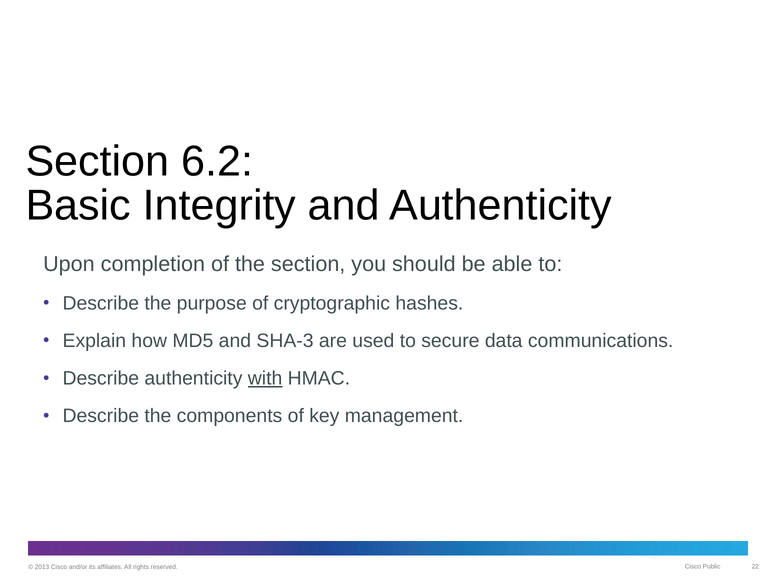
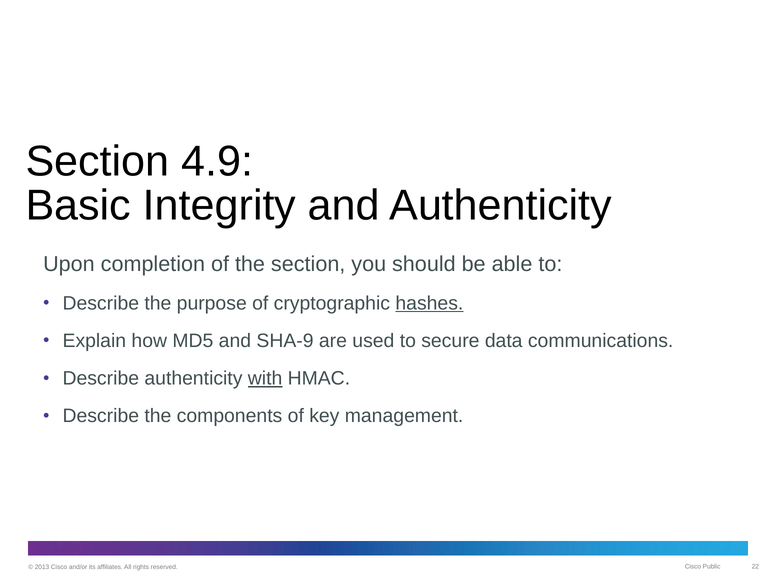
6.2: 6.2 -> 4.9
hashes underline: none -> present
SHA-3: SHA-3 -> SHA-9
